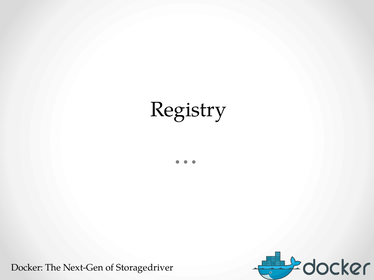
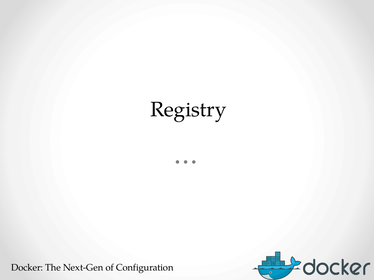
Storagedriver: Storagedriver -> Configuration
